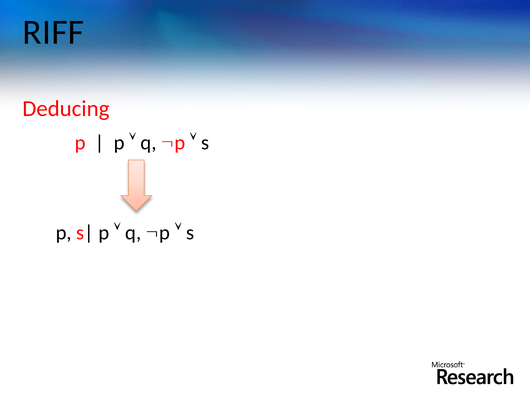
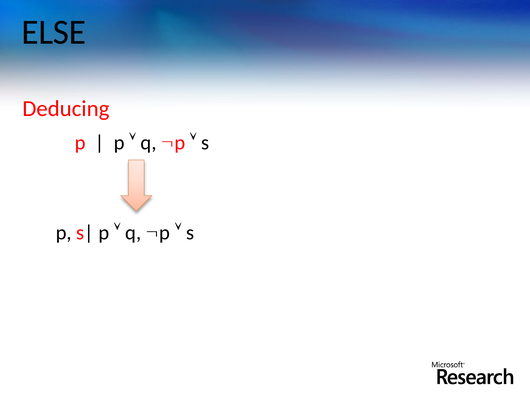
RIFF: RIFF -> ELSE
